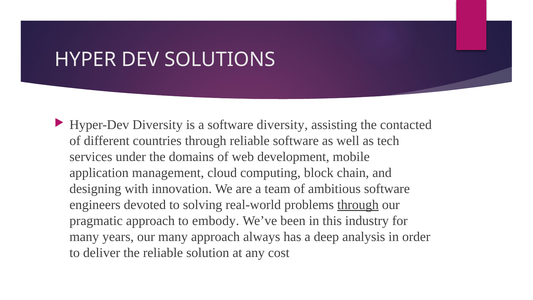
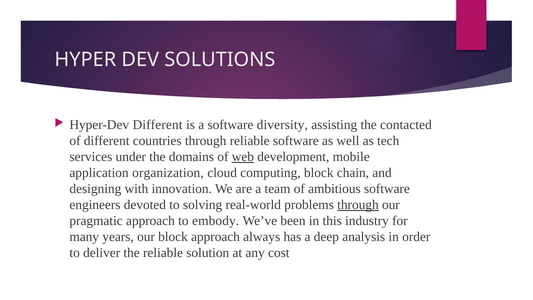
Hyper-Dev Diversity: Diversity -> Different
web underline: none -> present
management: management -> organization
our many: many -> block
